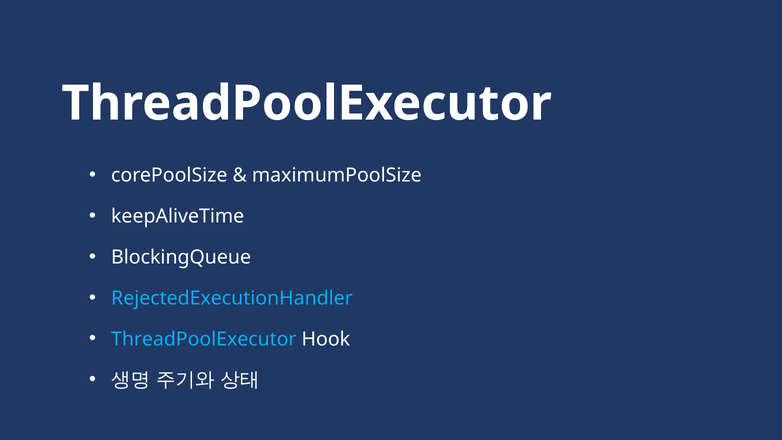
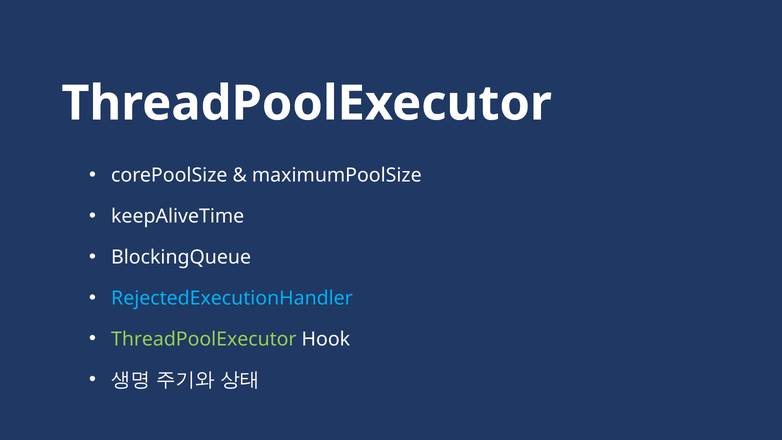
ThreadPoolExecutor at (204, 339) colour: light blue -> light green
